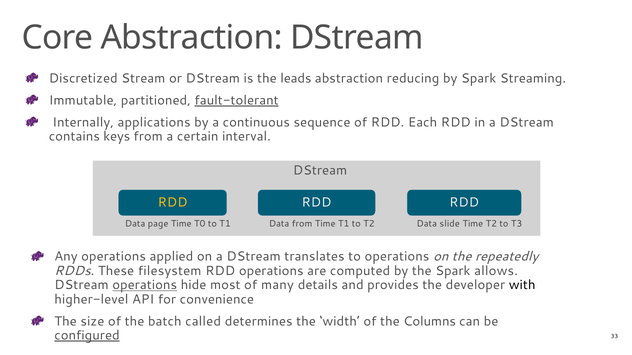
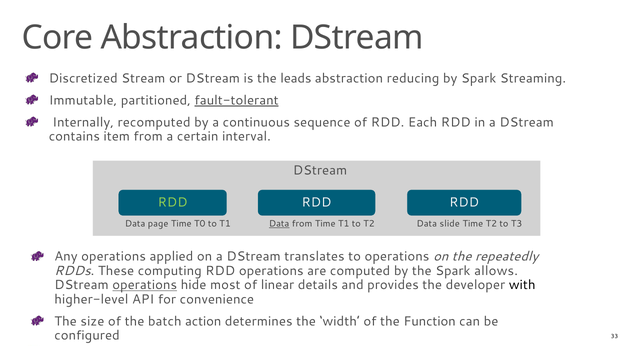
applications: applications -> recomputed
keys: keys -> item
RDD at (173, 203) colour: yellow -> light green
Data at (279, 224) underline: none -> present
filesystem: filesystem -> computing
many: many -> linear
called: called -> action
Columns: Columns -> Function
configured underline: present -> none
